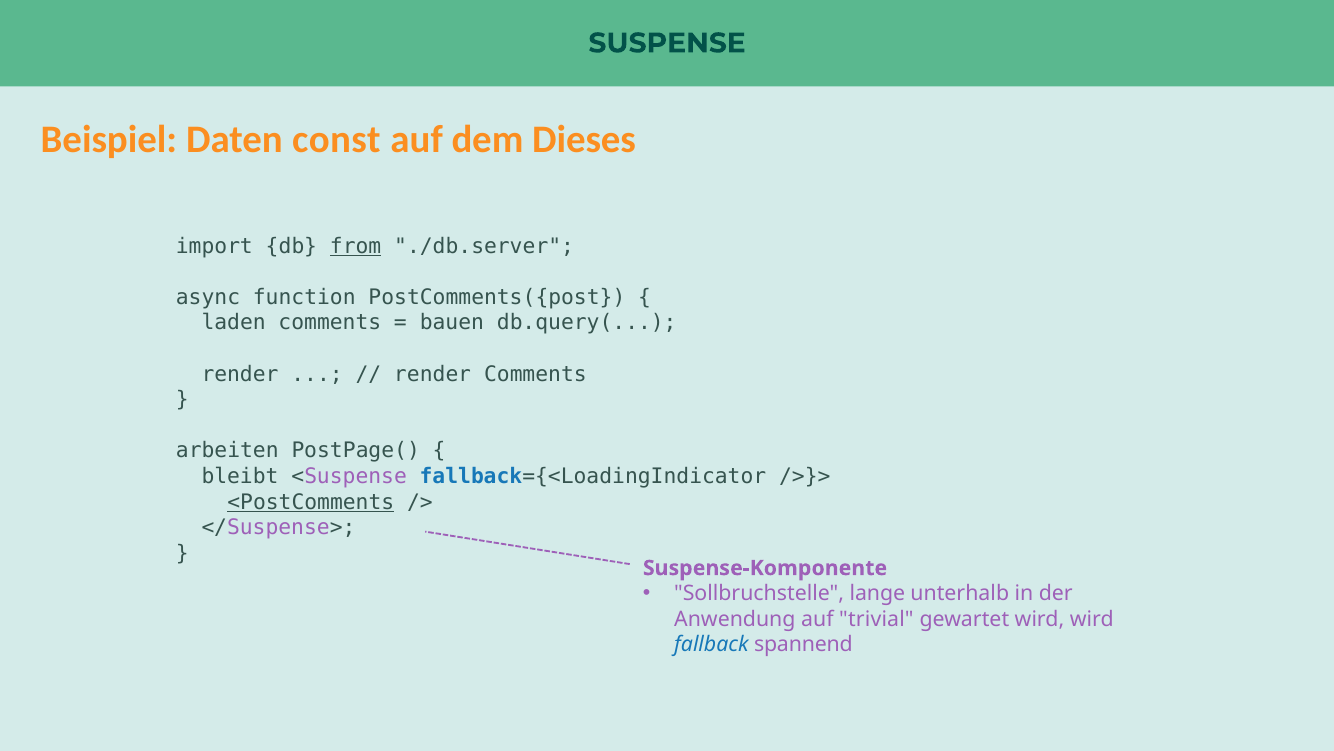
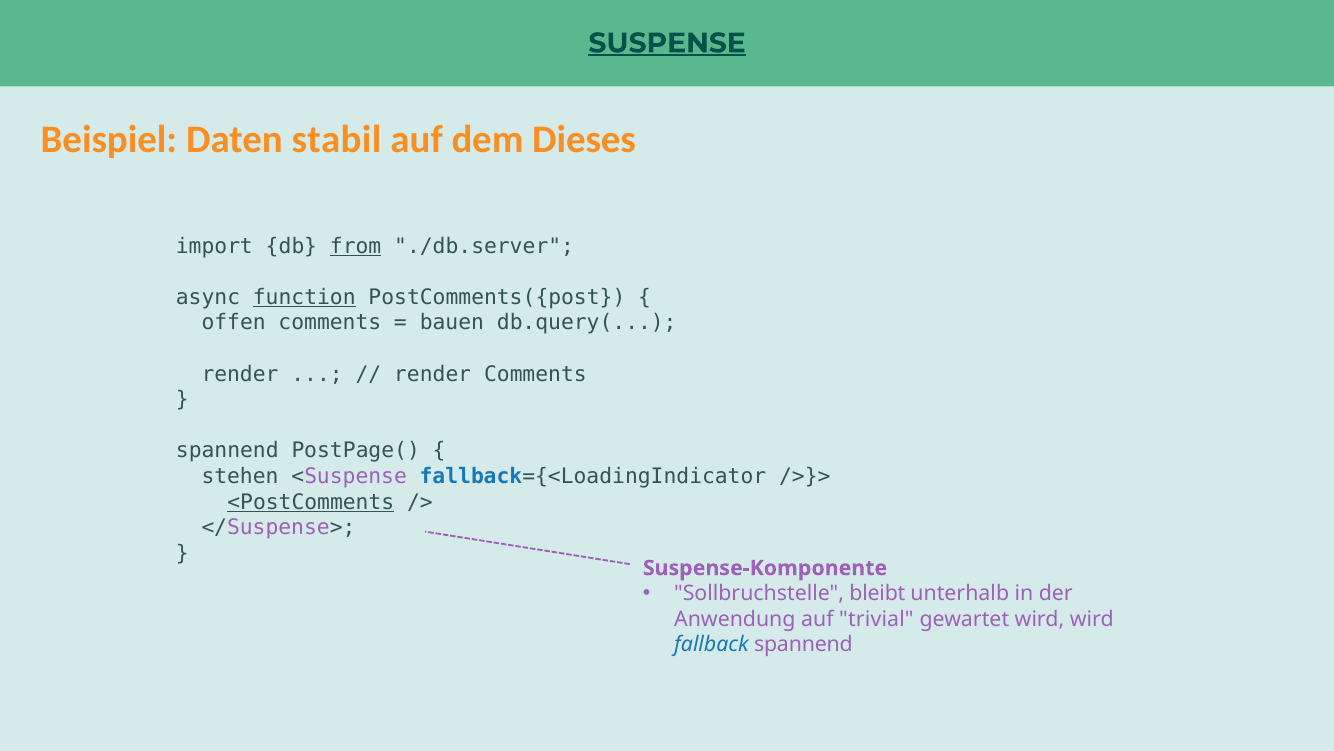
SUSPENSE underline: none -> present
const: const -> stabil
function underline: none -> present
laden: laden -> offen
arbeiten at (227, 451): arbeiten -> spannend
bleibt: bleibt -> stehen
lange: lange -> bleibt
